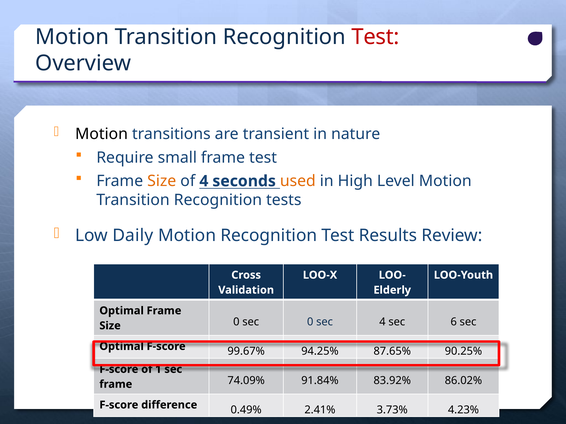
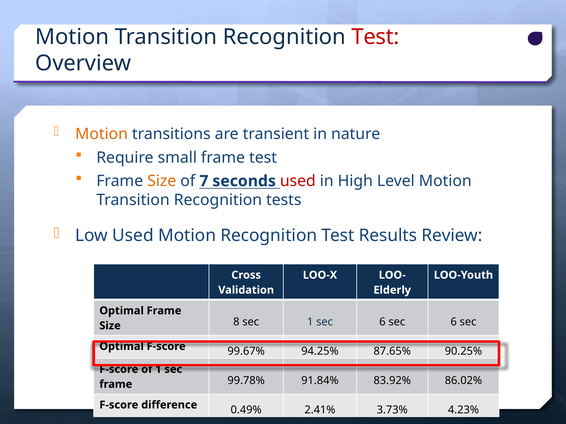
Motion at (102, 134) colour: black -> orange
of 4: 4 -> 7
used at (298, 181) colour: orange -> red
Low Daily: Daily -> Used
Size 0: 0 -> 8
sec 0: 0 -> 1
4 at (382, 322): 4 -> 6
74.09%: 74.09% -> 99.78%
